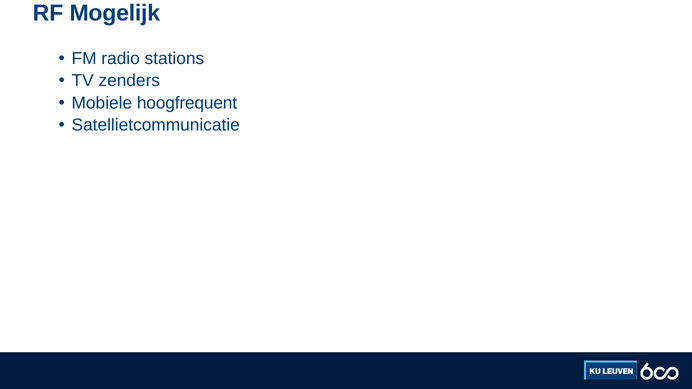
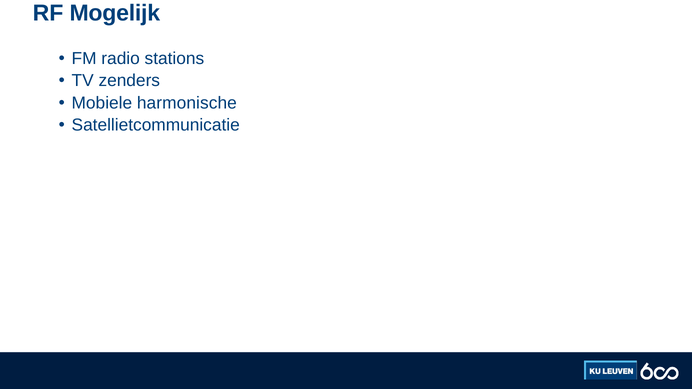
hoogfrequent: hoogfrequent -> harmonische
